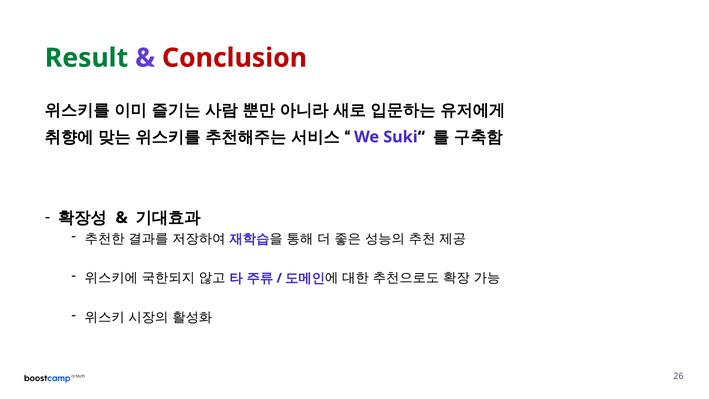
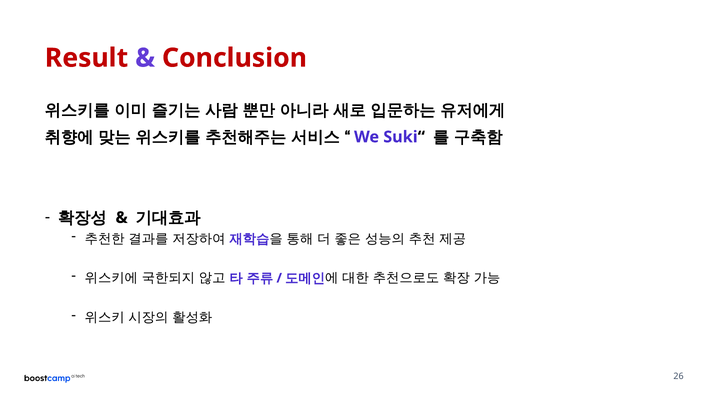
Result colour: green -> red
